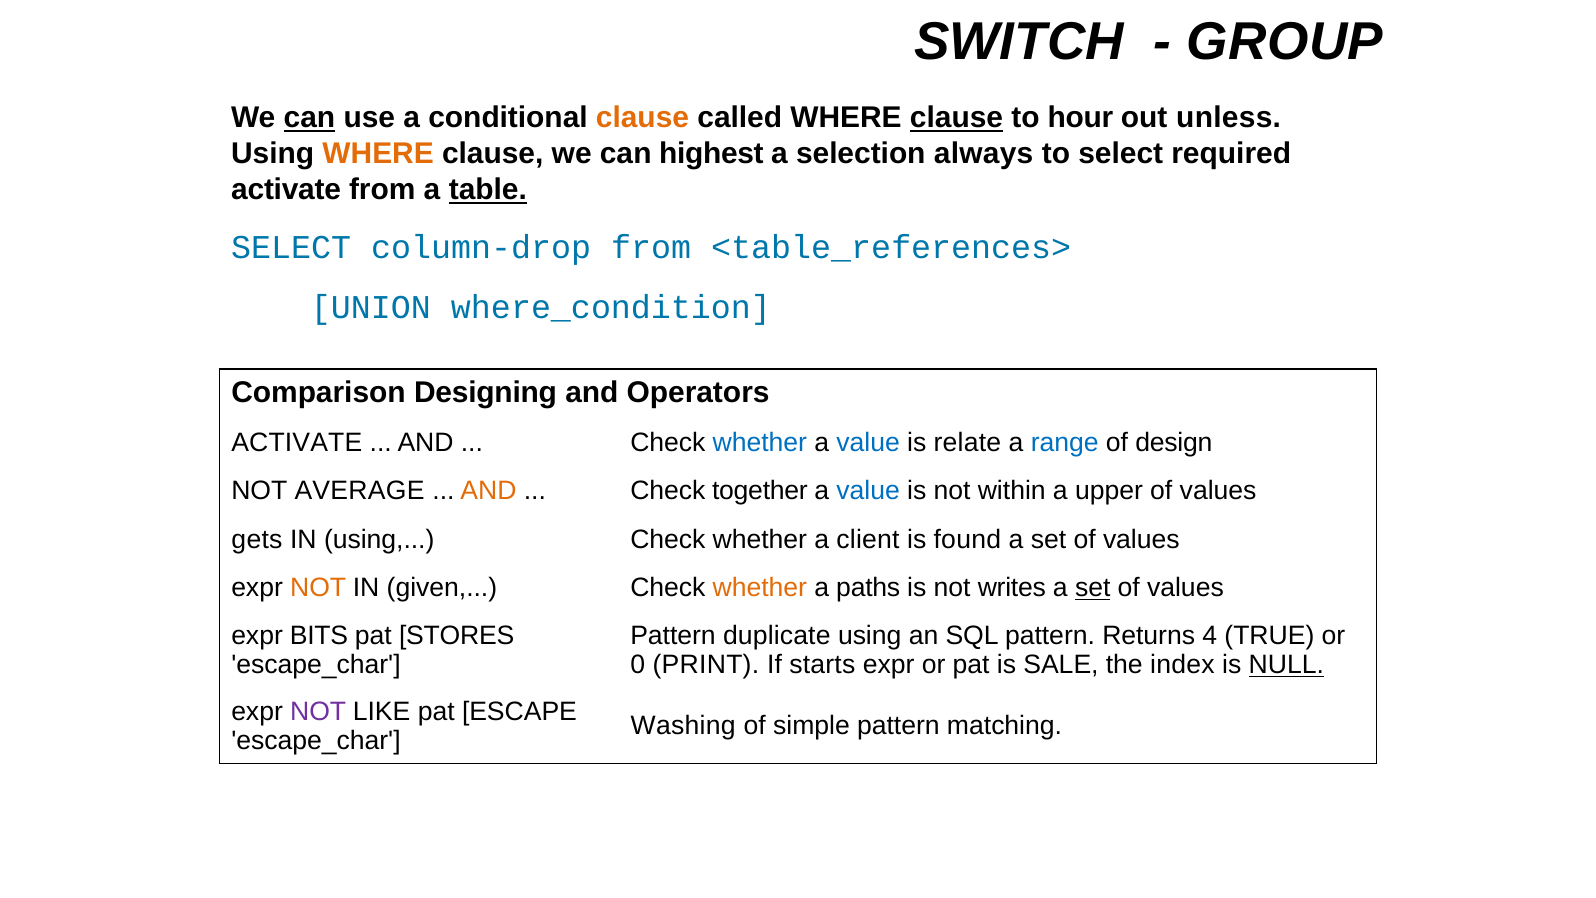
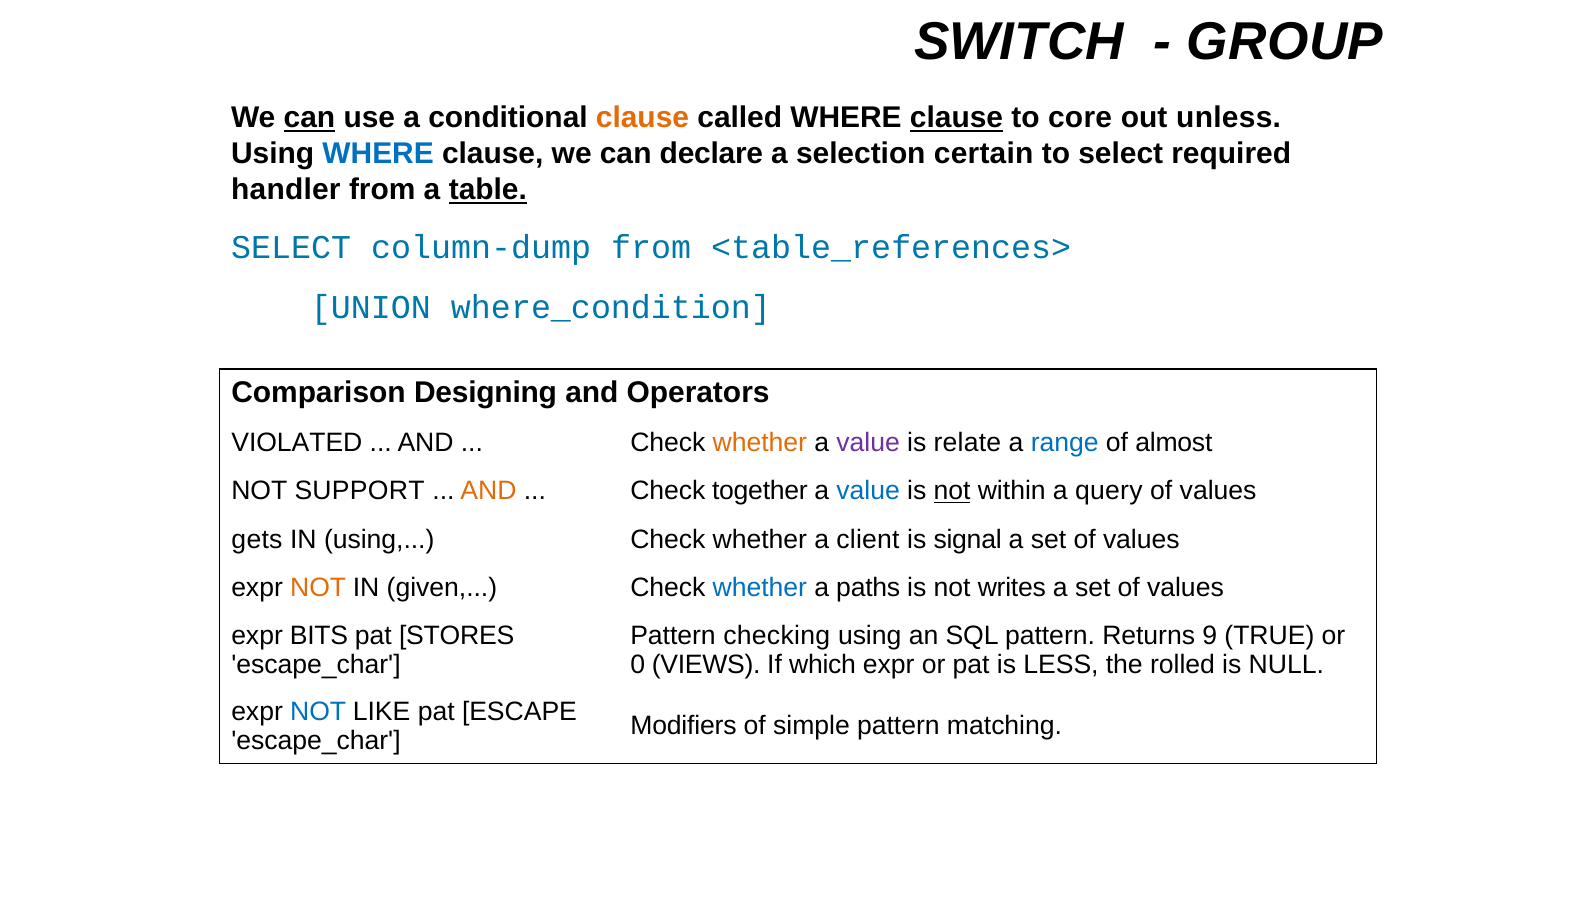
hour: hour -> core
WHERE at (378, 154) colour: orange -> blue
highest: highest -> declare
always: always -> certain
activate at (286, 190): activate -> handler
column-drop: column-drop -> column-dump
ACTIVATE at (297, 442): ACTIVATE -> VIOLATED
whether at (760, 442) colour: blue -> orange
value at (868, 442) colour: blue -> purple
design: design -> almost
AVERAGE: AVERAGE -> SUPPORT
not at (952, 491) underline: none -> present
upper: upper -> query
found: found -> signal
whether at (760, 588) colour: orange -> blue
set at (1093, 588) underline: present -> none
duplicate: duplicate -> checking
4: 4 -> 9
PRINT: PRINT -> VIEWS
starts: starts -> which
SALE: SALE -> LESS
index: index -> rolled
NULL underline: present -> none
NOT at (318, 711) colour: purple -> blue
Washing: Washing -> Modifiers
